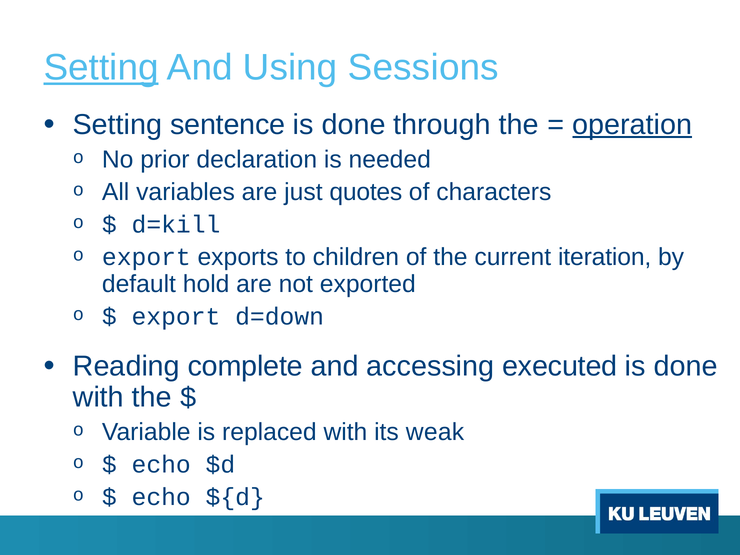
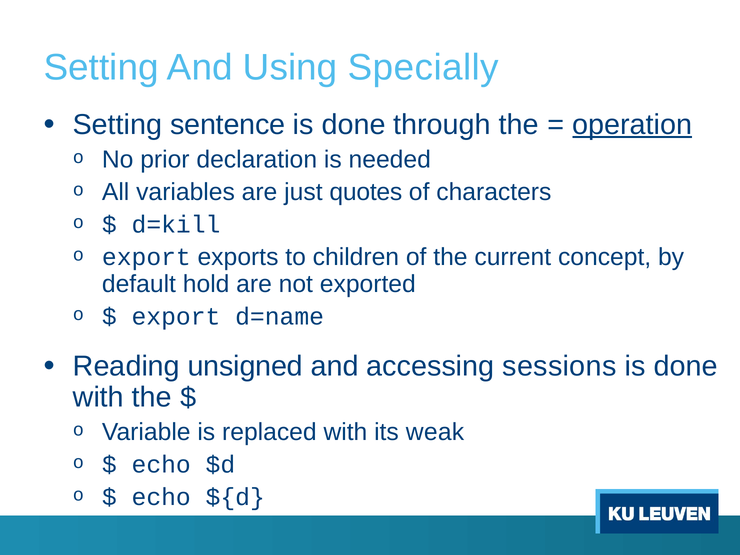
Setting at (101, 68) underline: present -> none
Sessions: Sessions -> Specially
iteration: iteration -> concept
d=down: d=down -> d=name
complete: complete -> unsigned
executed: executed -> sessions
